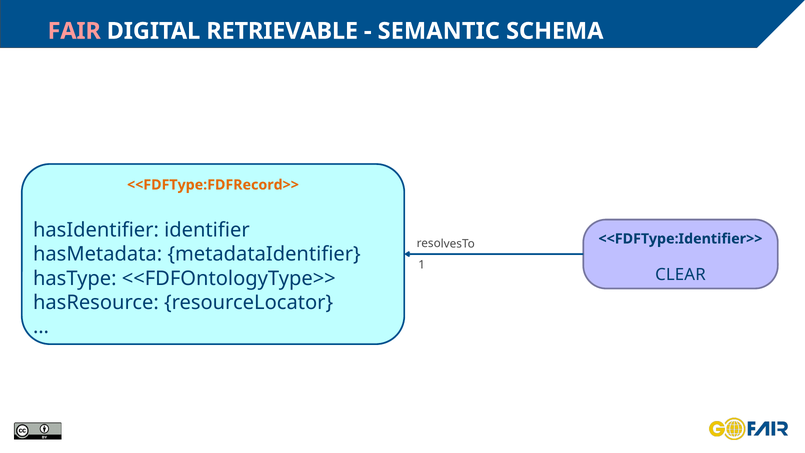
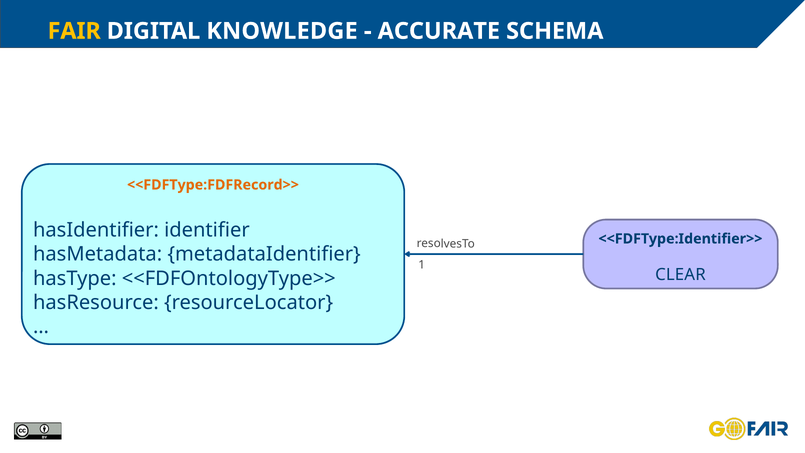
FAIR colour: pink -> yellow
RETRIEVABLE: RETRIEVABLE -> KNOWLEDGE
SEMANTIC: SEMANTIC -> ACCURATE
